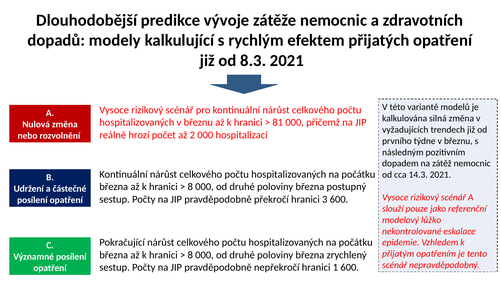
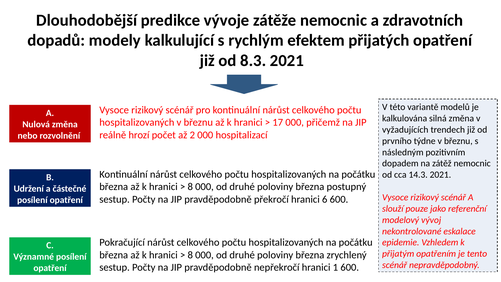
81: 81 -> 17
3: 3 -> 6
lůžko: lůžko -> vývoj
